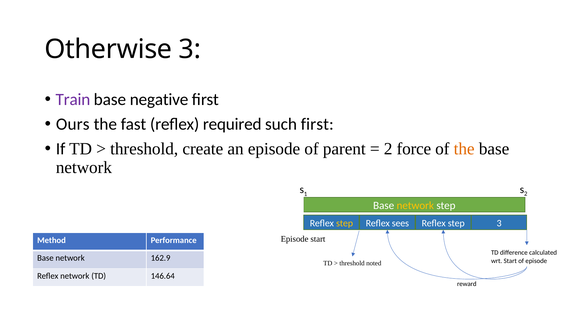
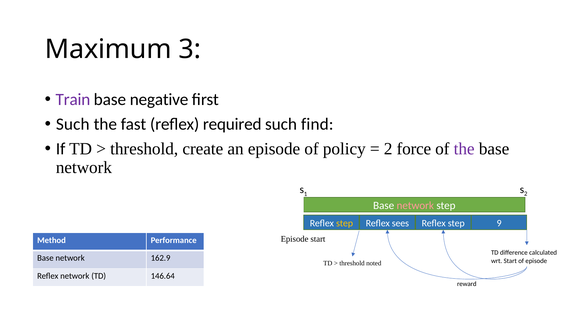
Otherwise: Otherwise -> Maximum
Ours at (73, 124): Ours -> Such
such first: first -> find
parent: parent -> policy
the at (464, 149) colour: orange -> purple
network at (415, 205) colour: yellow -> pink
step 3: 3 -> 9
